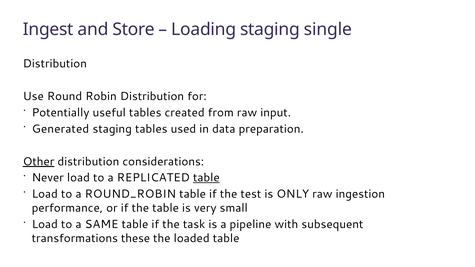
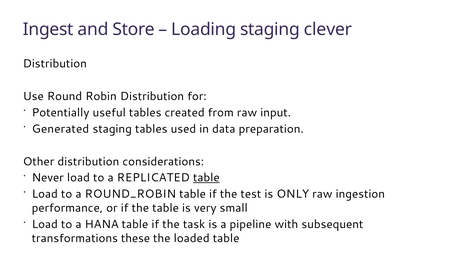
single: single -> clever
Other underline: present -> none
SAME: SAME -> HANA
